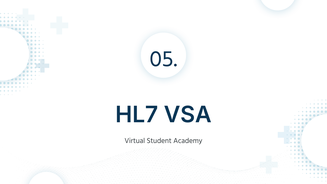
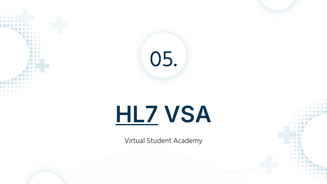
HL7 underline: none -> present
